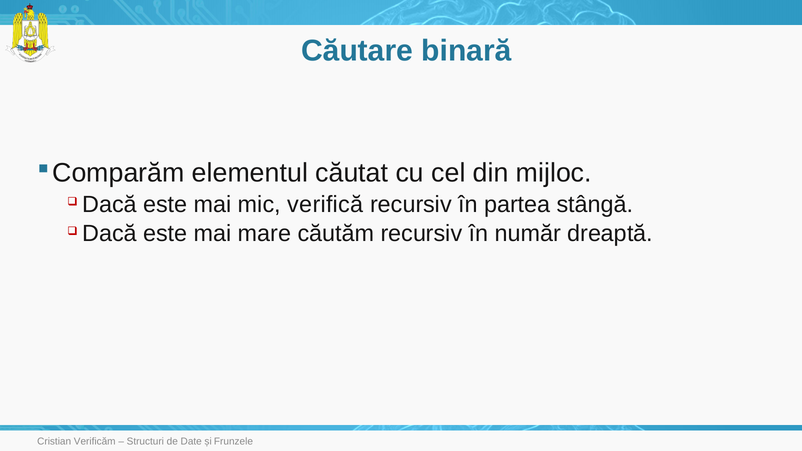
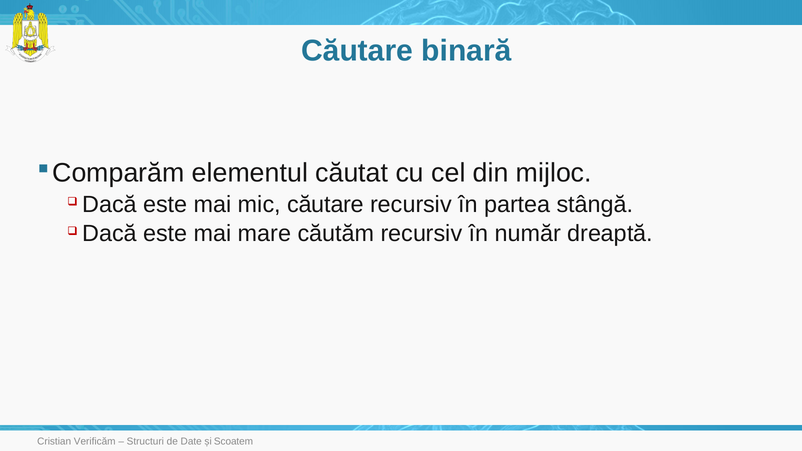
mic verifică: verifică -> căutare
Frunzele: Frunzele -> Scoatem
